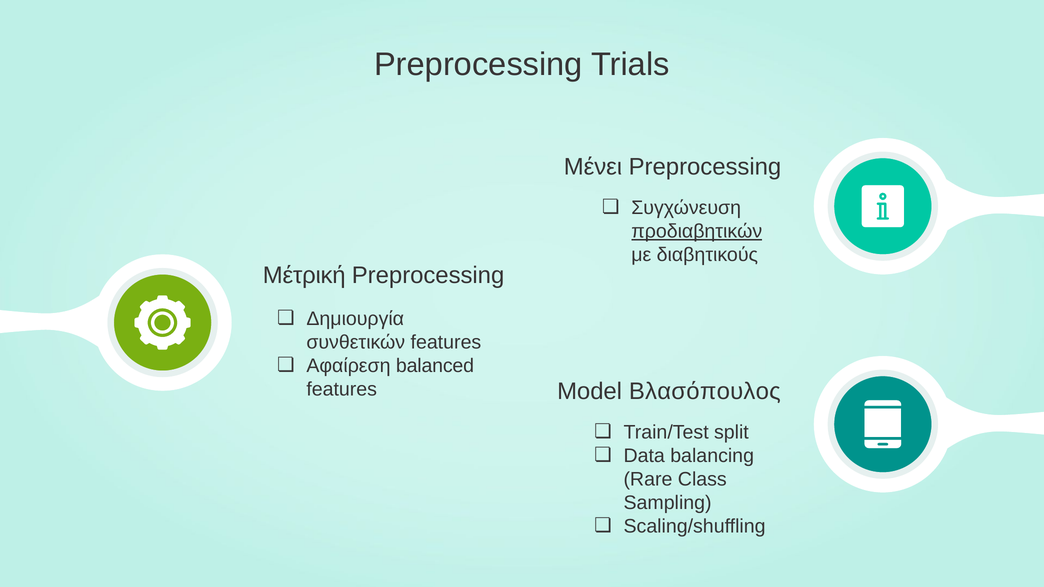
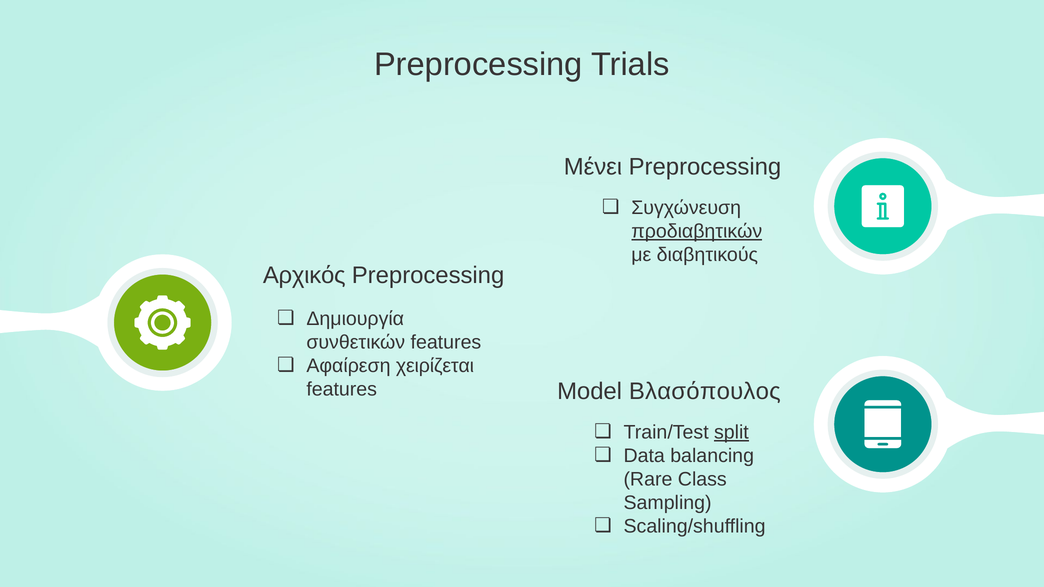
Μέτρική: Μέτρική -> Αρχικός
balanced: balanced -> χειρίζεται
split underline: none -> present
